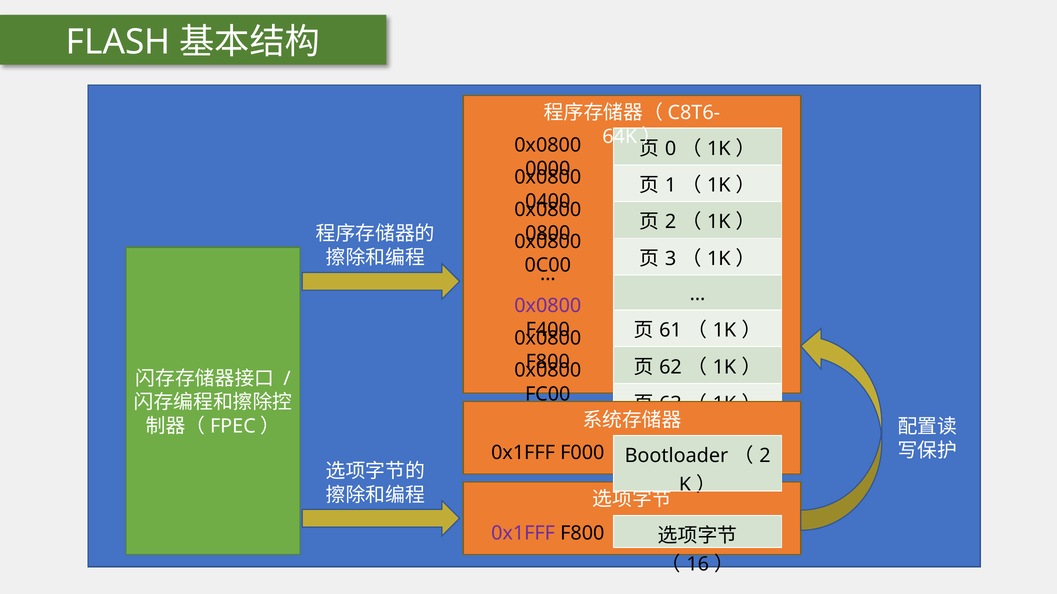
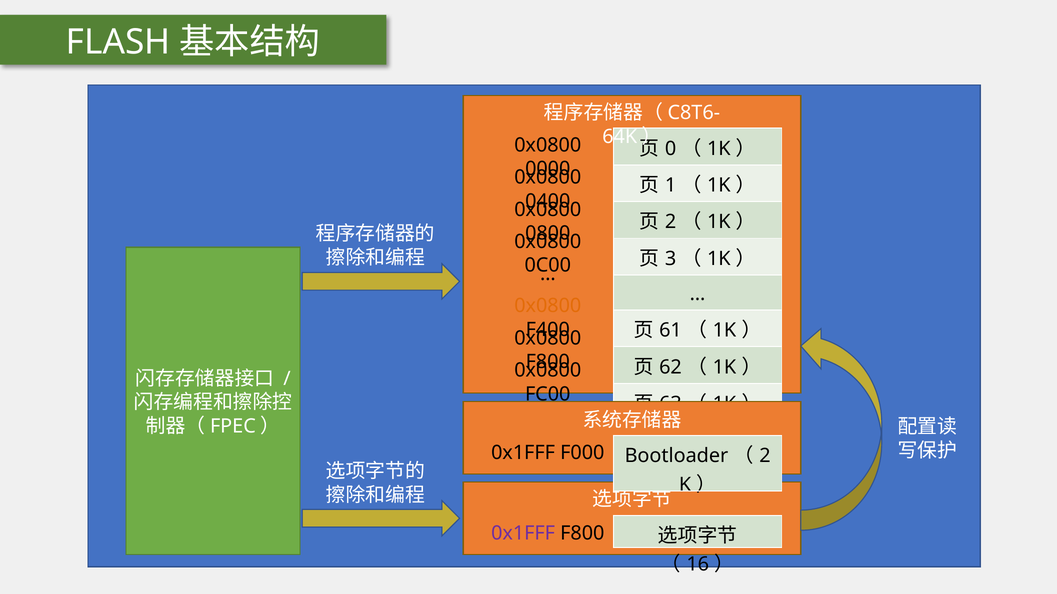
0x0800 at (548, 306) colour: purple -> orange
